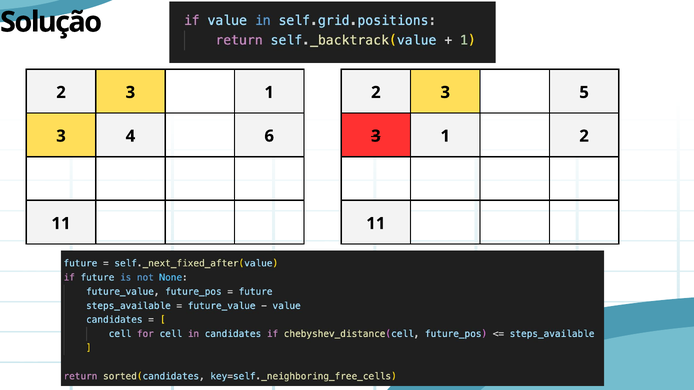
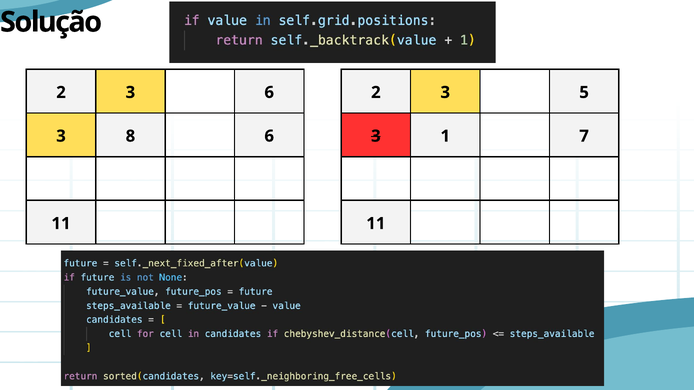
2 3 1: 1 -> 6
4: 4 -> 8
1 2: 2 -> 7
